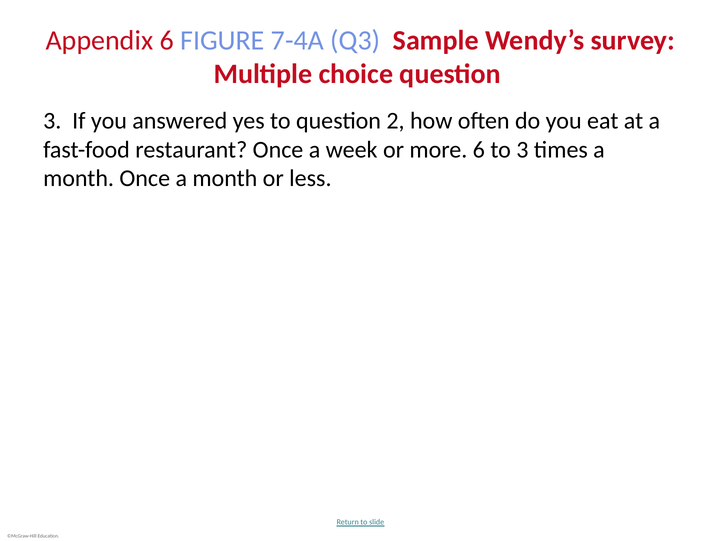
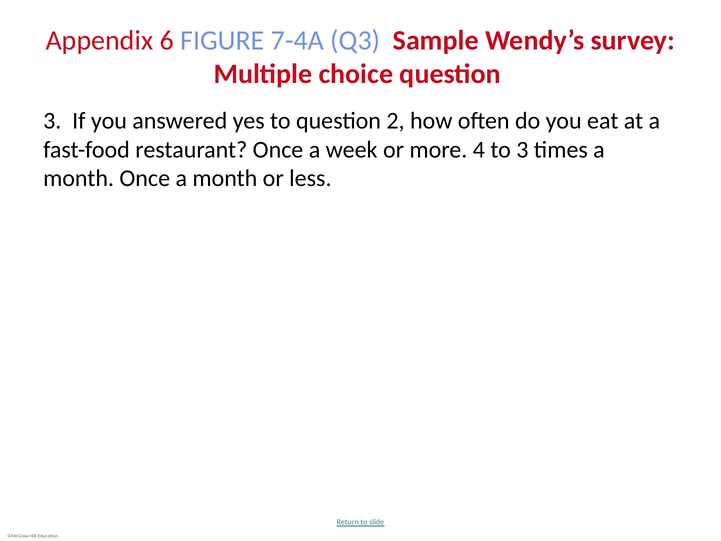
more 6: 6 -> 4
